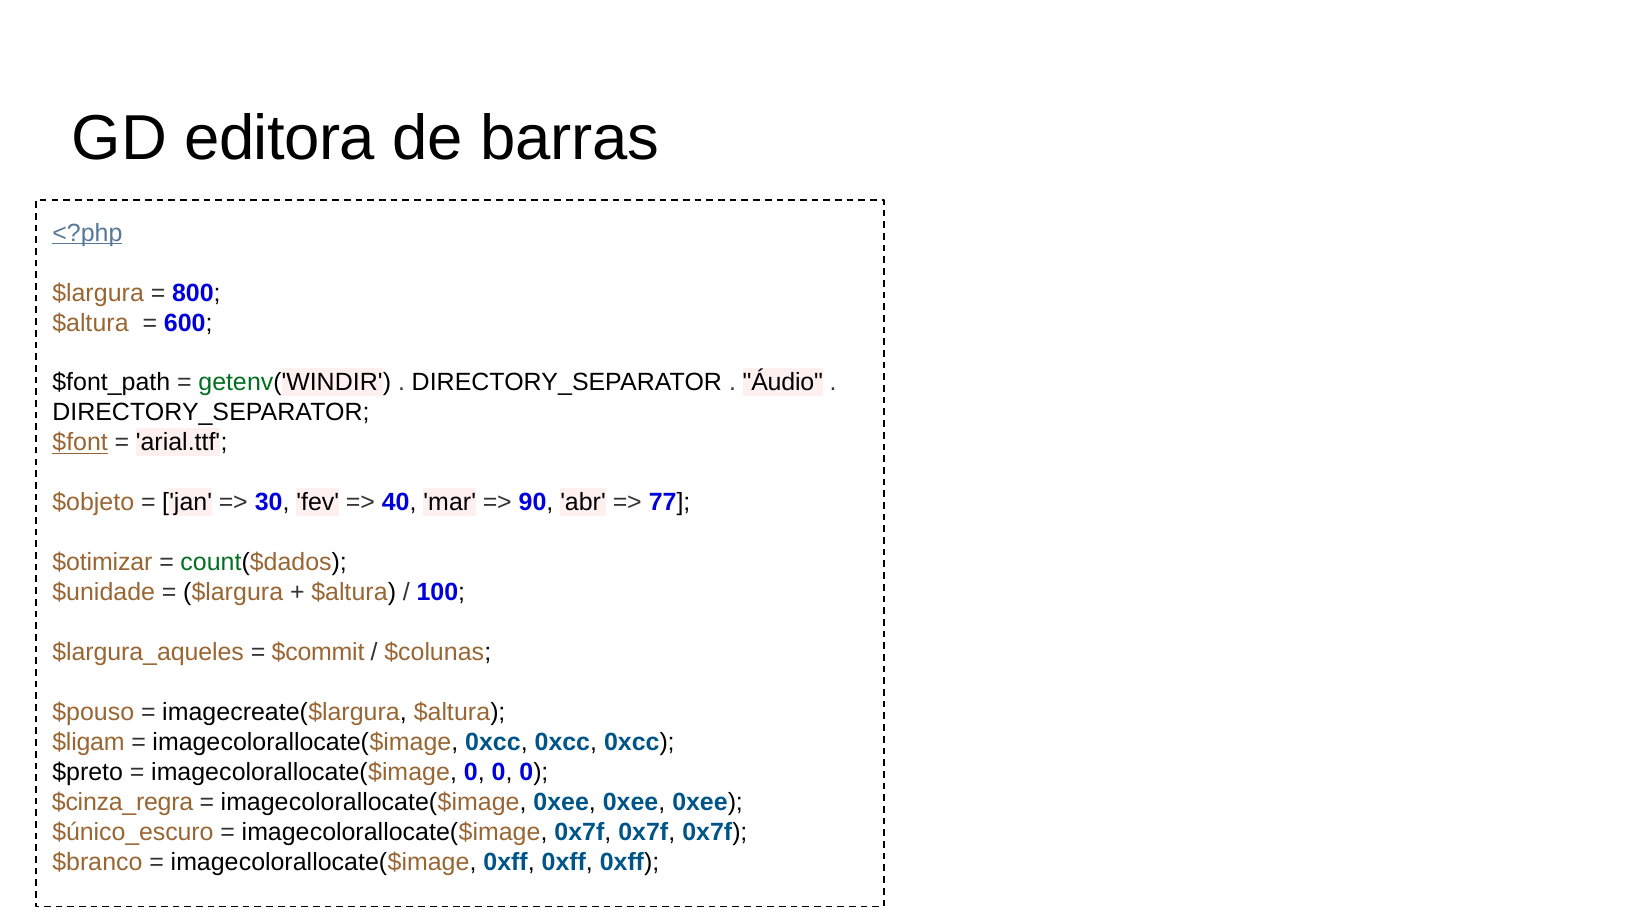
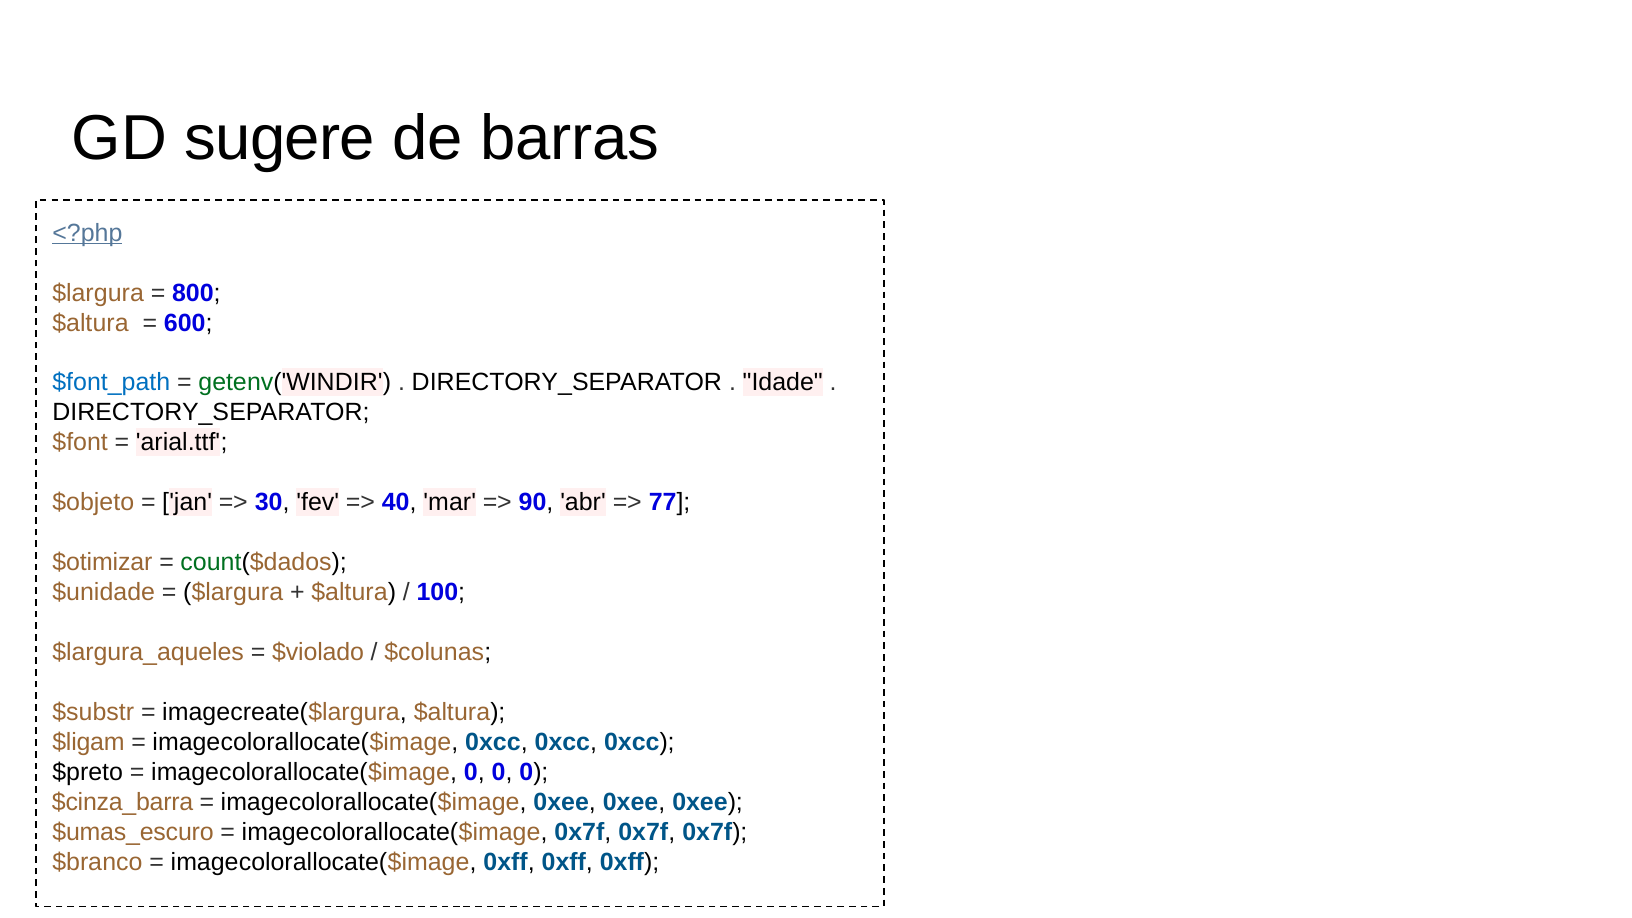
editora: editora -> sugere
$font_path colour: black -> blue
Áudio: Áudio -> Idade
$font underline: present -> none
$commit: $commit -> $violado
$pouso: $pouso -> $substr
$cinza_regra: $cinza_regra -> $cinza_barra
$único_escuro: $único_escuro -> $umas_escuro
